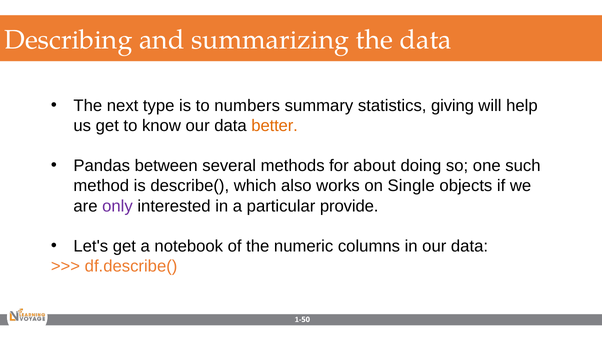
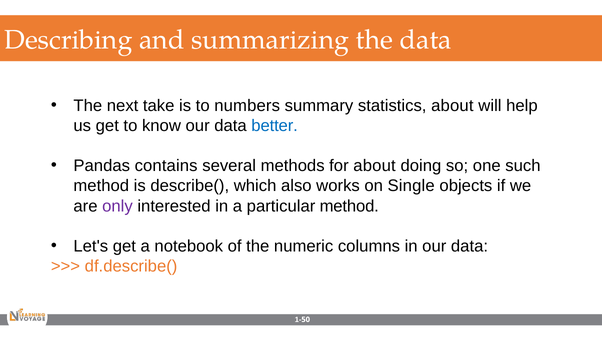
type: type -> take
statistics giving: giving -> about
better colour: orange -> blue
between: between -> contains
particular provide: provide -> method
